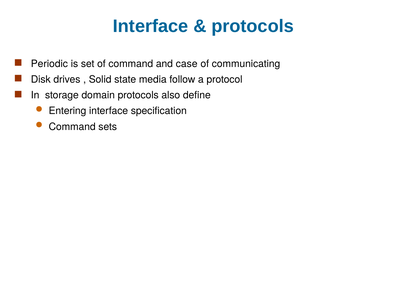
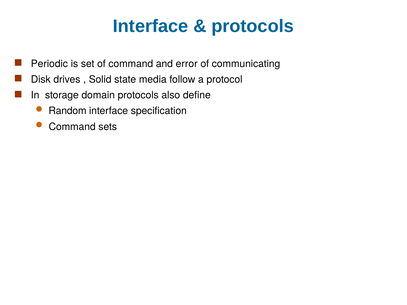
case: case -> error
Entering: Entering -> Random
